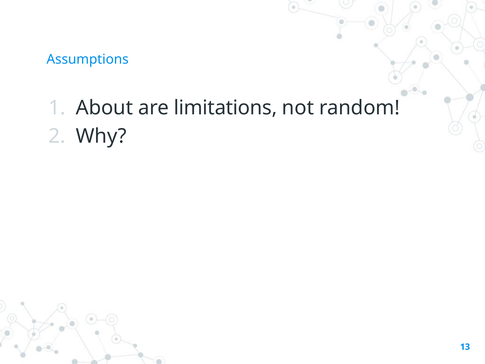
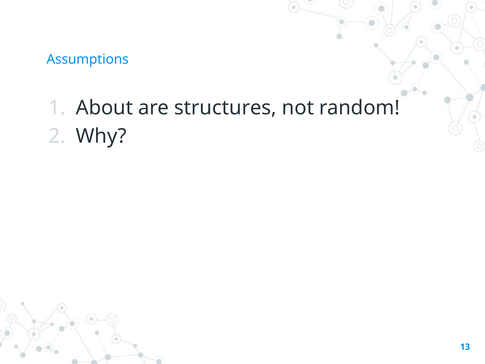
limitations: limitations -> structures
